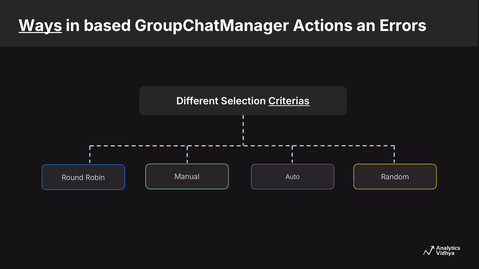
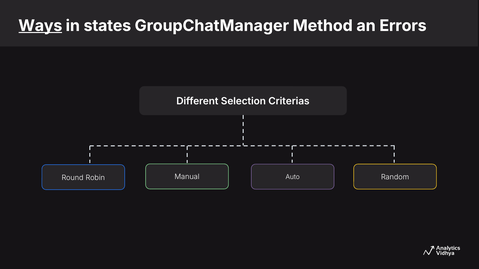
based: based -> states
Actions: Actions -> Method
Criterias underline: present -> none
